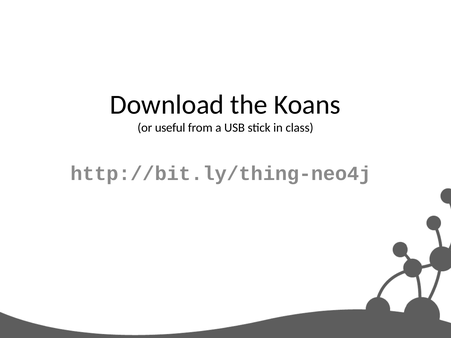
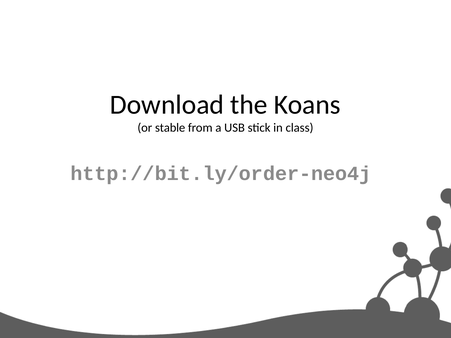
useful: useful -> stable
http://bit.ly/thing-neo4j: http://bit.ly/thing-neo4j -> http://bit.ly/order-neo4j
